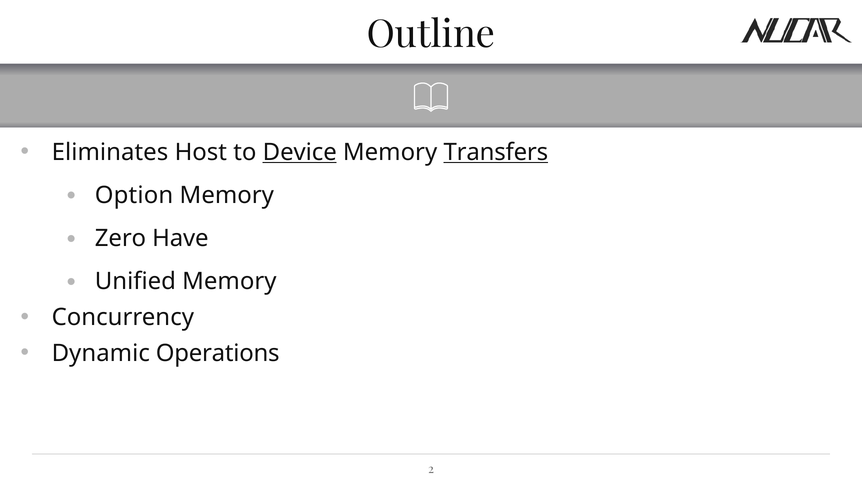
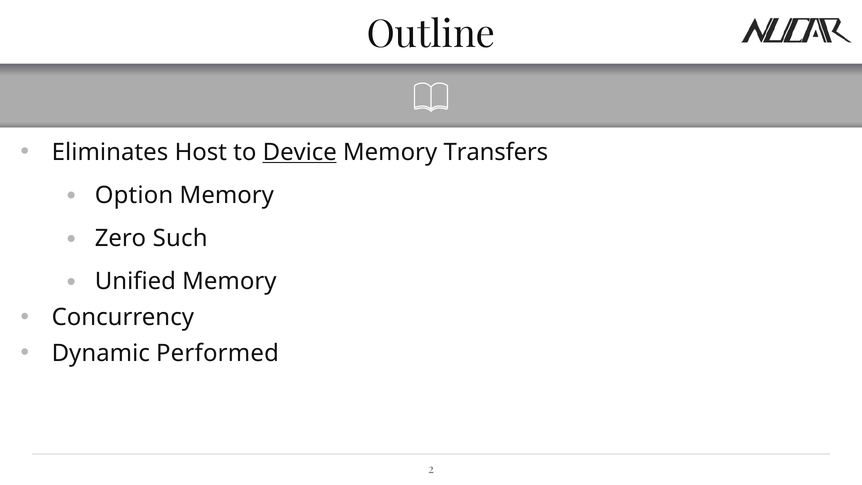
Transfers underline: present -> none
Have: Have -> Such
Operations: Operations -> Performed
